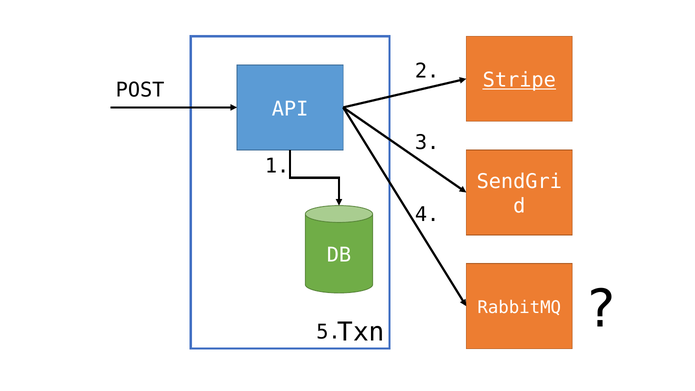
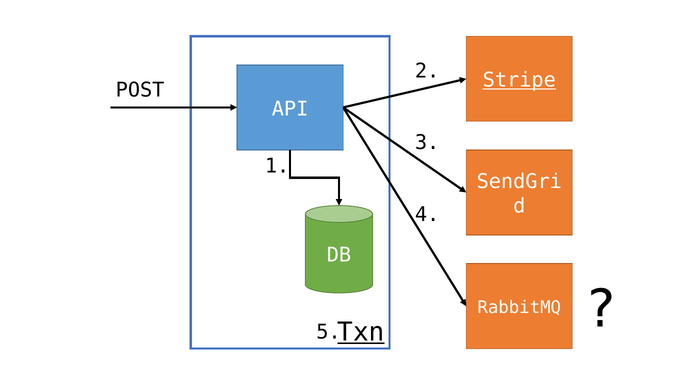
Txn underline: none -> present
